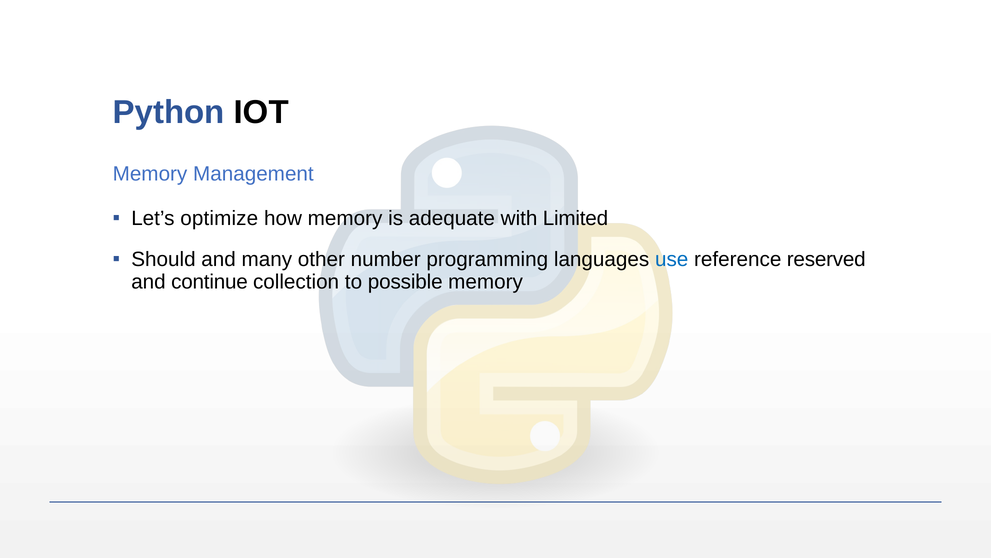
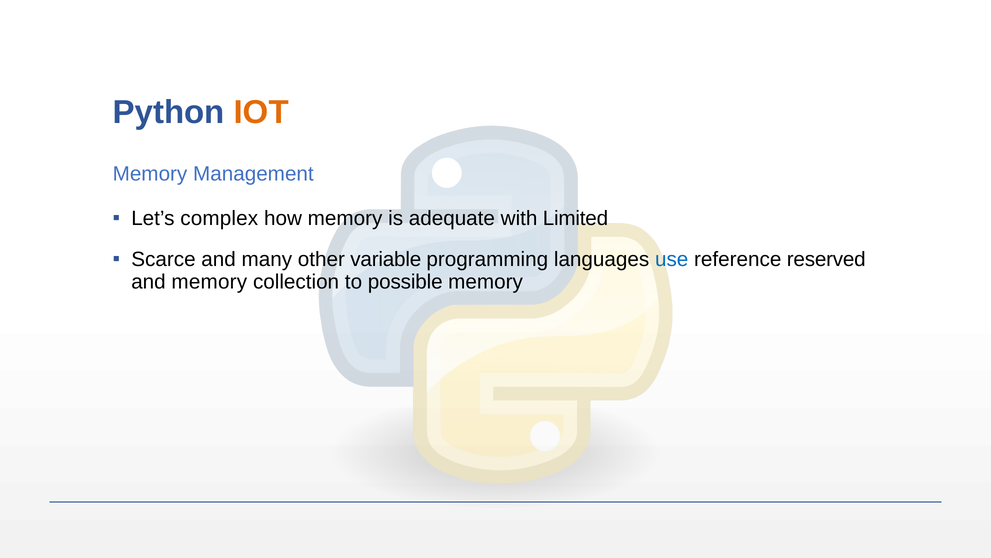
IOT colour: black -> orange
optimize: optimize -> complex
Should: Should -> Scarce
number: number -> variable
and continue: continue -> memory
